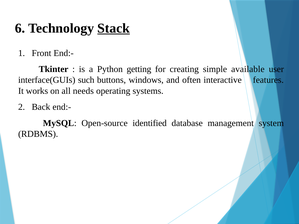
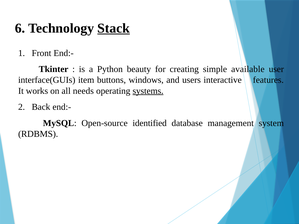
getting: getting -> beauty
such: such -> item
often: often -> users
systems underline: none -> present
